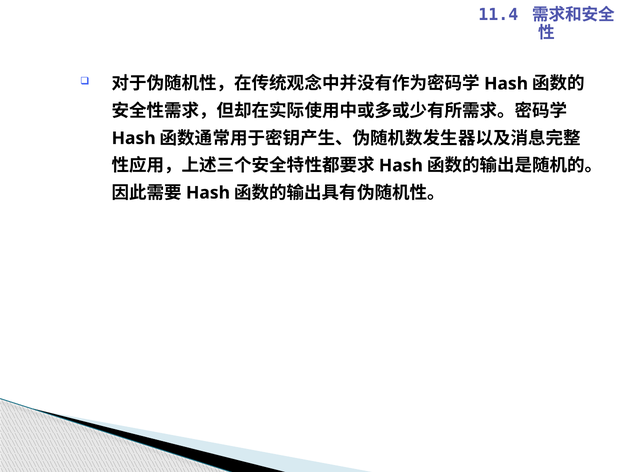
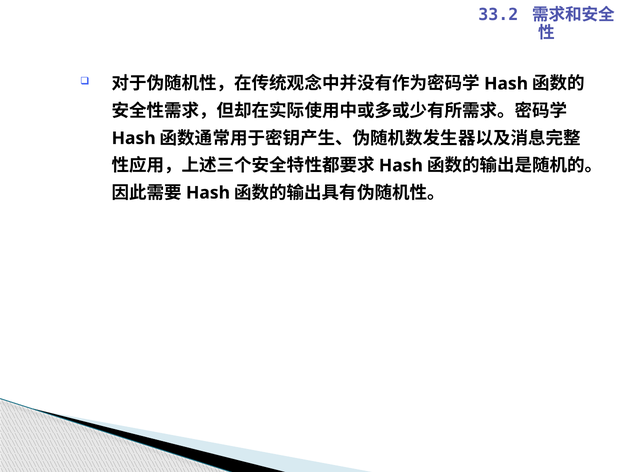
11.4: 11.4 -> 33.2
